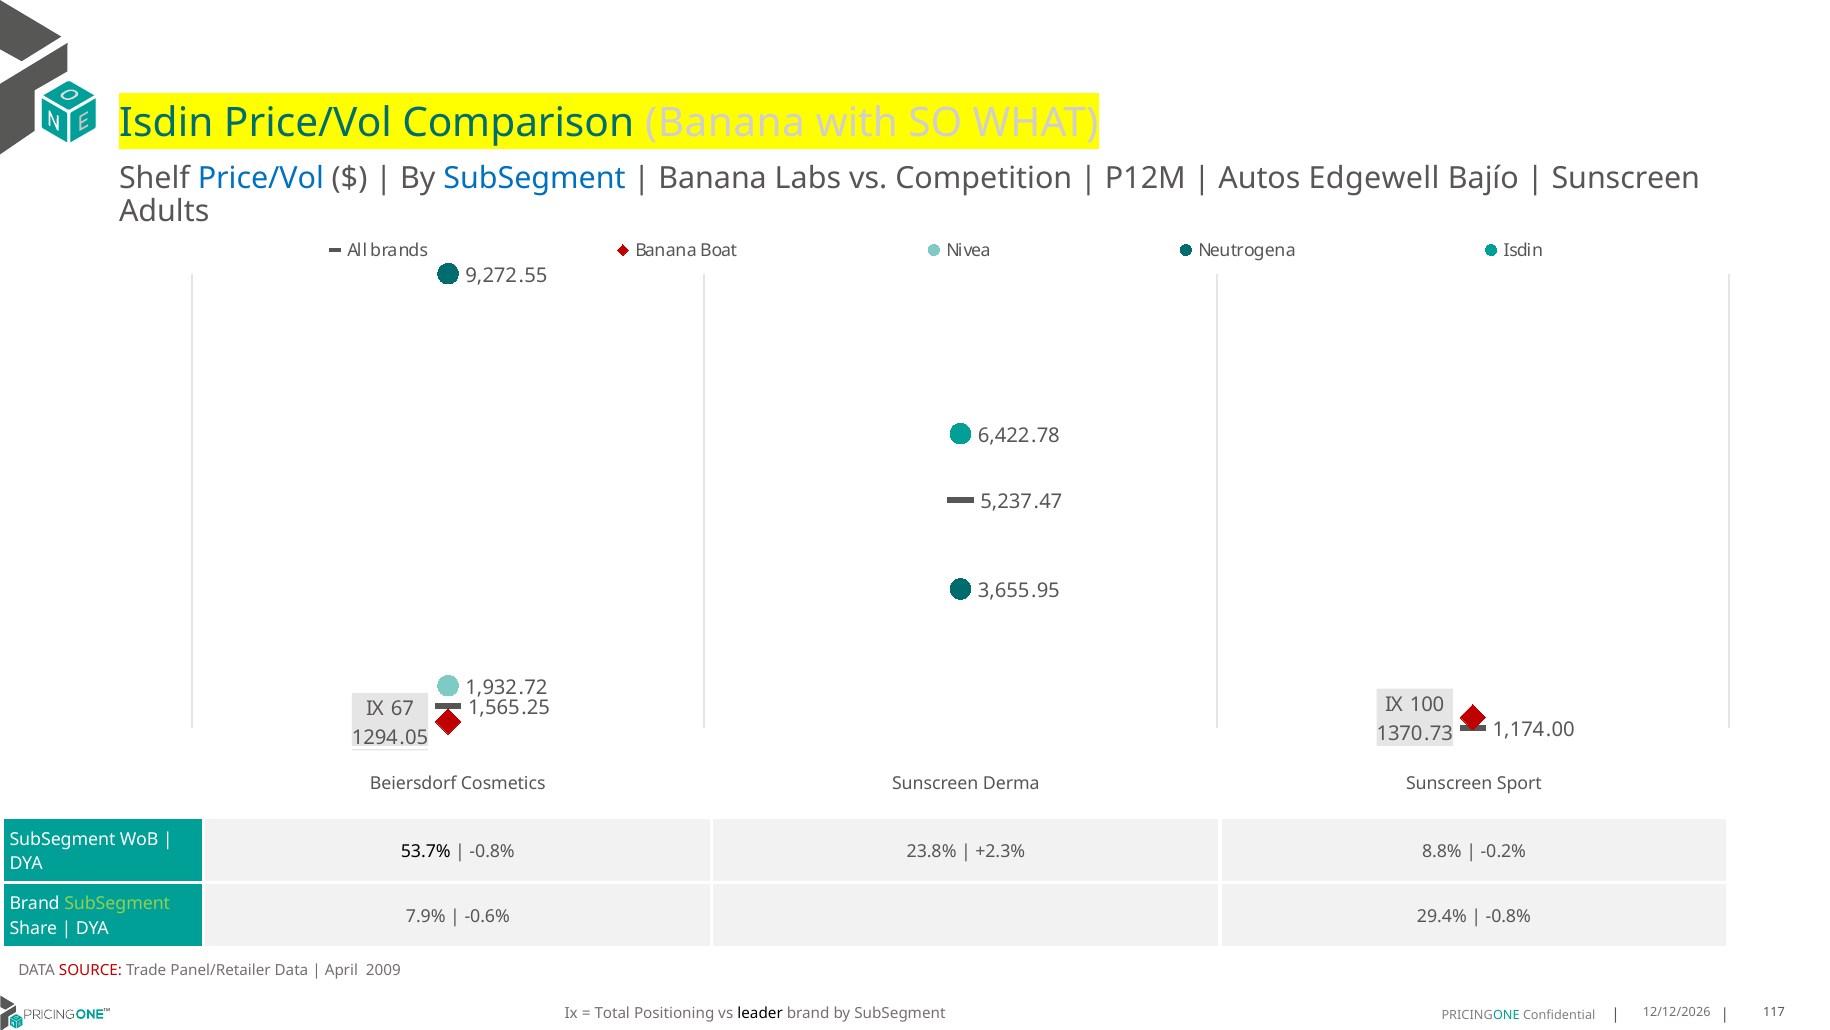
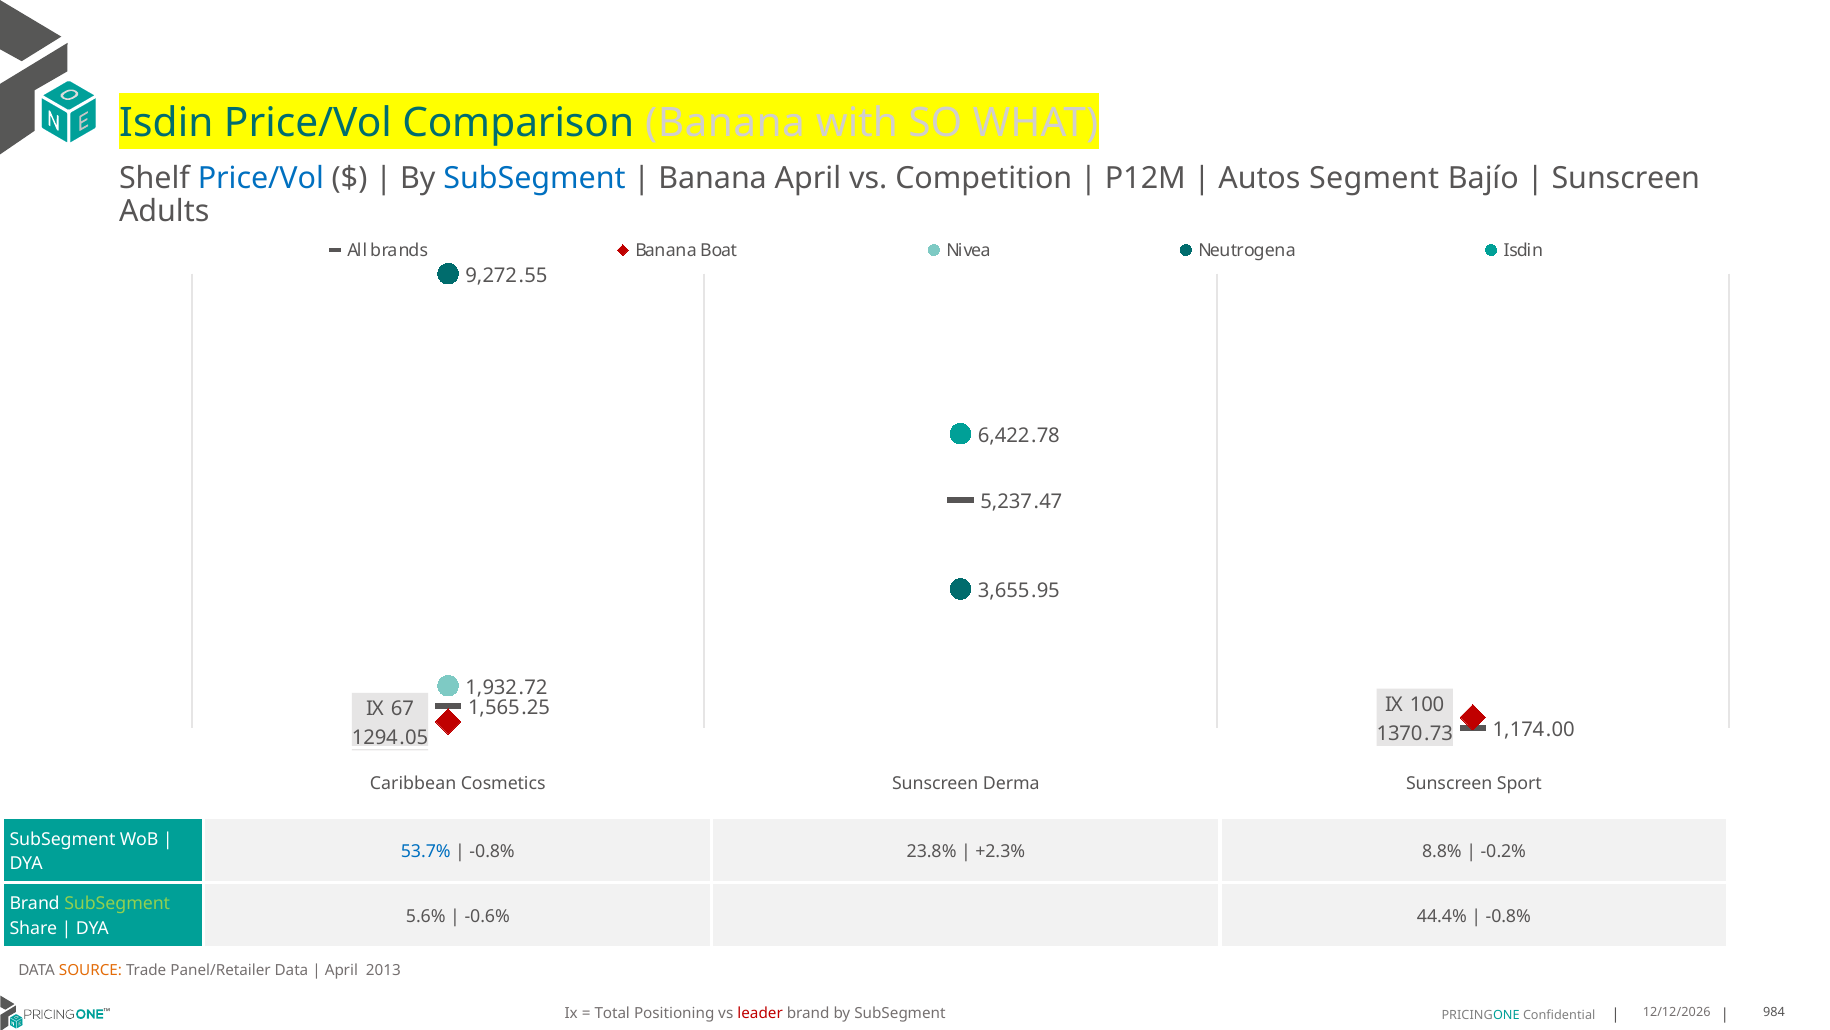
Banana Labs: Labs -> April
Edgewell: Edgewell -> Segment
Beiersdorf: Beiersdorf -> Caribbean
53.7% colour: black -> blue
7.9%: 7.9% -> 5.6%
29.4%: 29.4% -> 44.4%
SOURCE colour: red -> orange
2009: 2009 -> 2013
leader colour: black -> red
117: 117 -> 984
